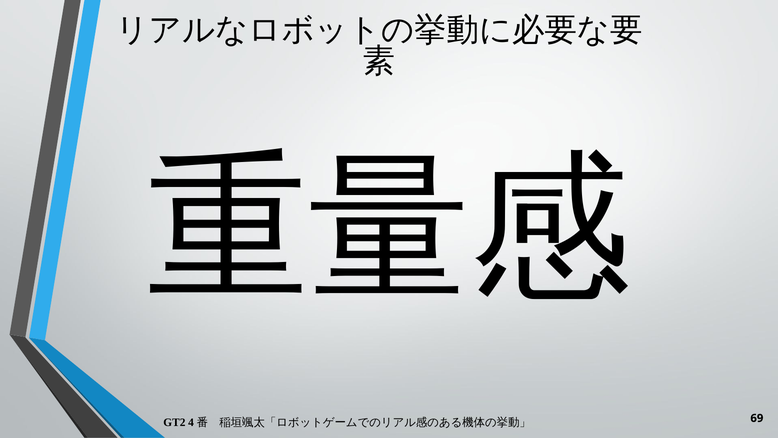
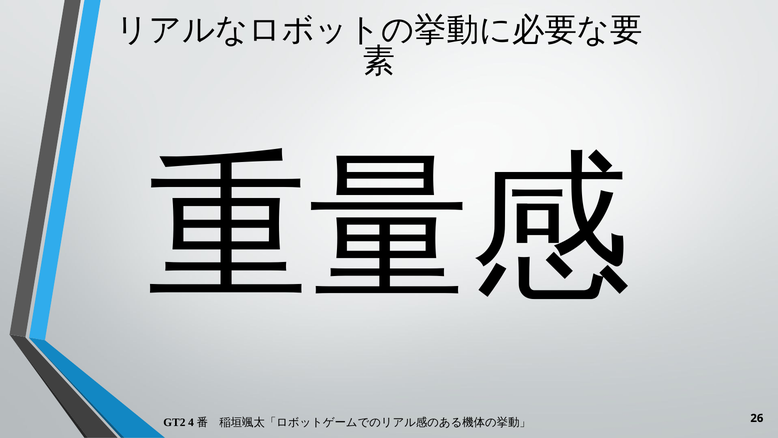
69: 69 -> 26
